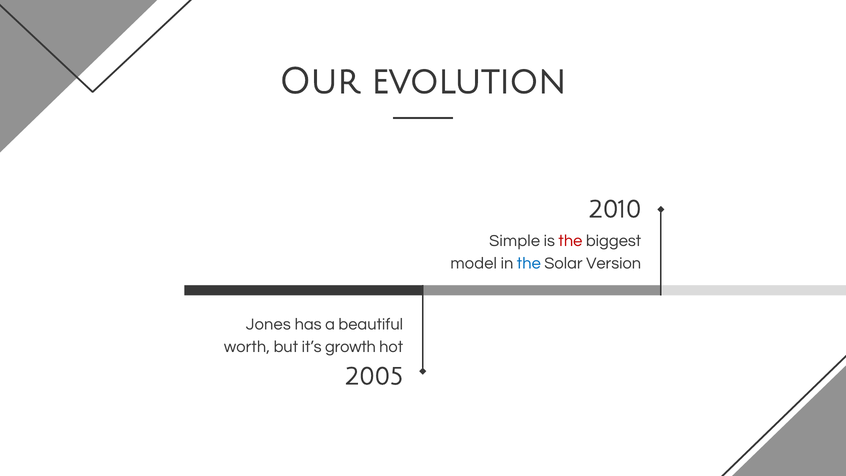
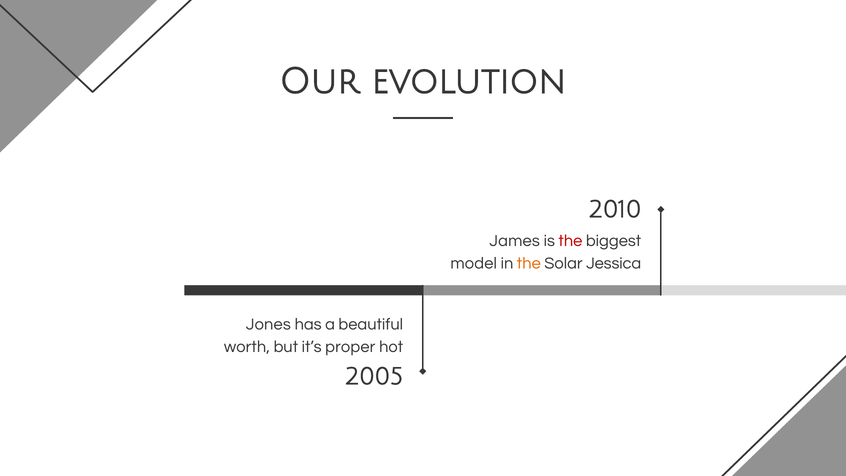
Simple: Simple -> James
the at (529, 263) colour: blue -> orange
Version: Version -> Jessica
growth: growth -> proper
